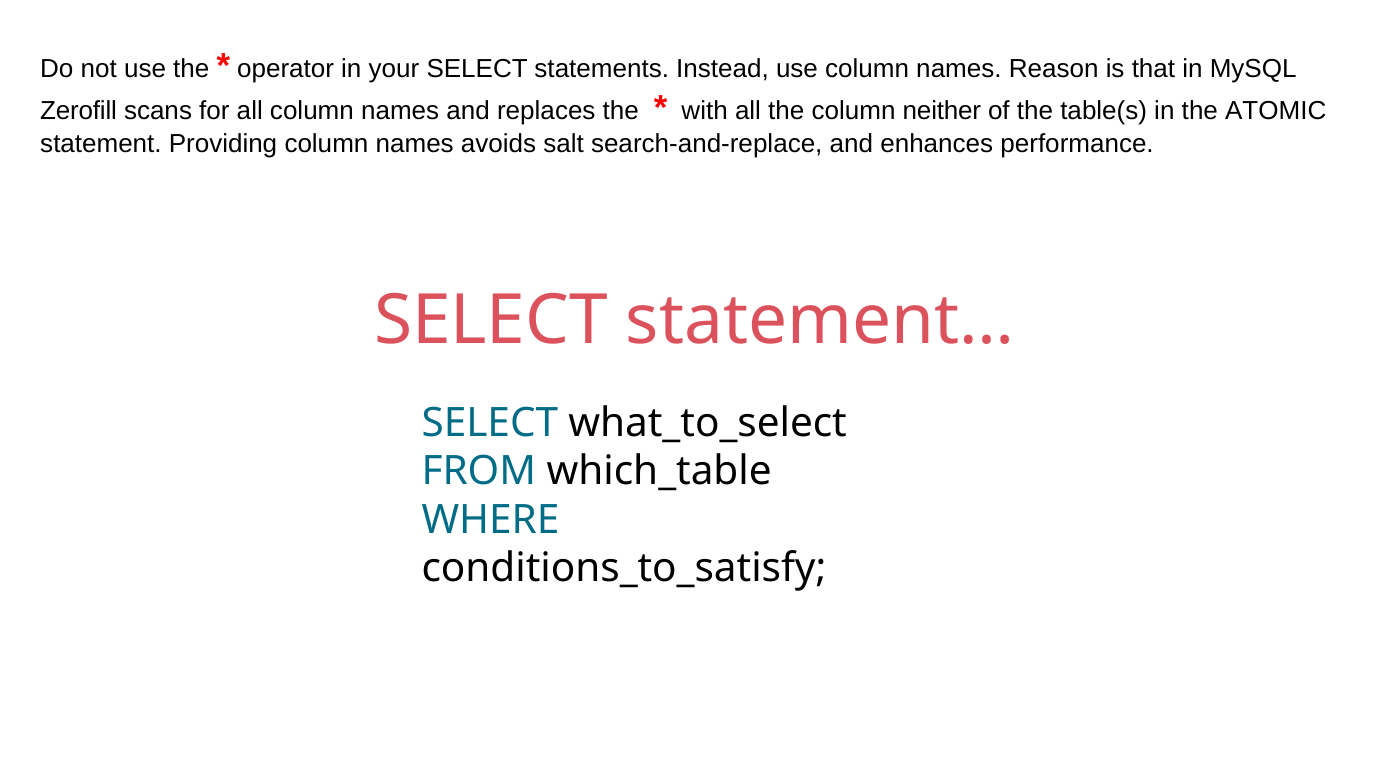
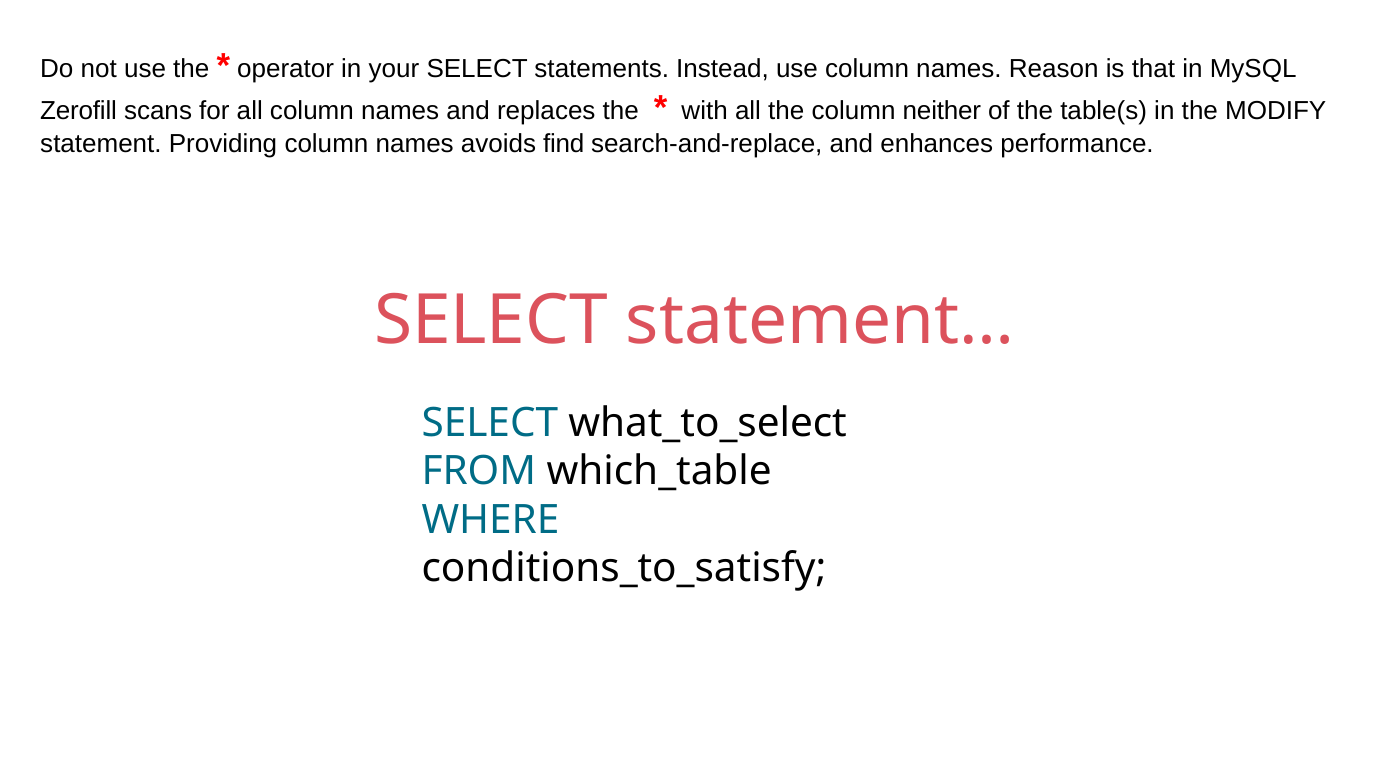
ATOMIC: ATOMIC -> MODIFY
salt: salt -> find
